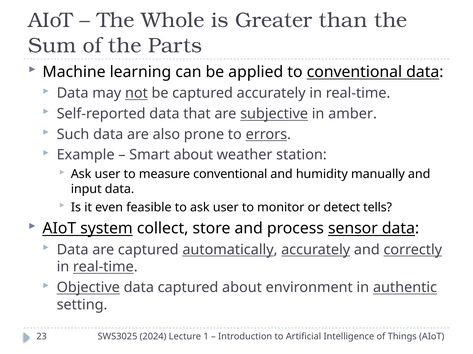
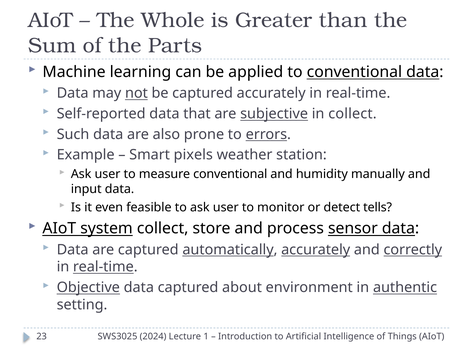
in amber: amber -> collect
Smart about: about -> pixels
